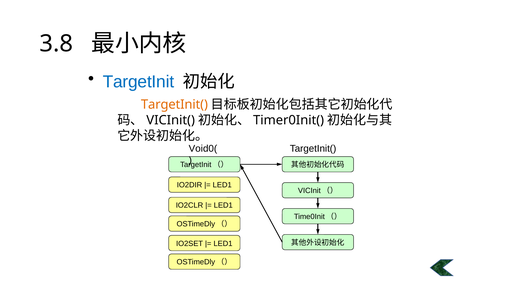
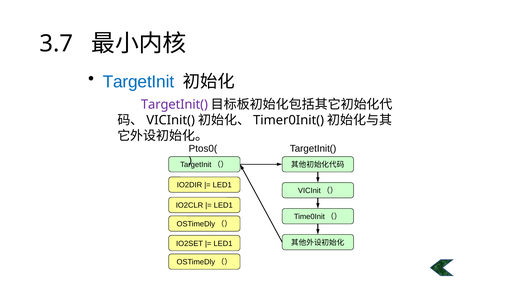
3.8: 3.8 -> 3.7
TargetInit( at (174, 105) colour: orange -> purple
Void0(: Void0( -> Ptos0(
